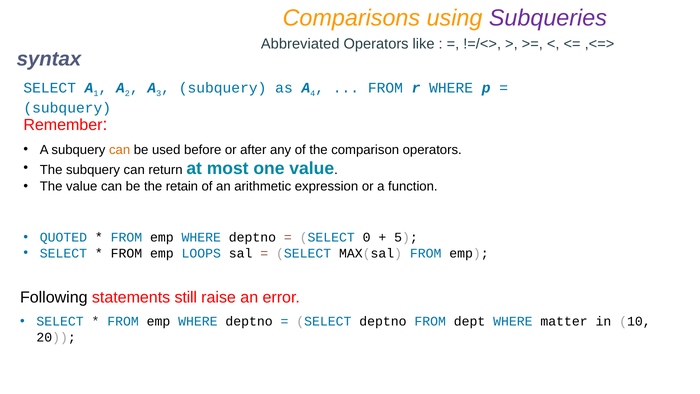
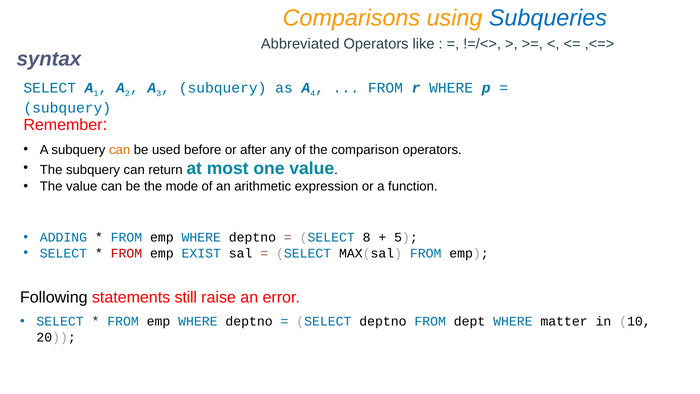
Subqueries colour: purple -> blue
retain: retain -> mode
QUOTED: QUOTED -> ADDING
0: 0 -> 8
FROM at (126, 253) colour: black -> red
LOOPS: LOOPS -> EXIST
